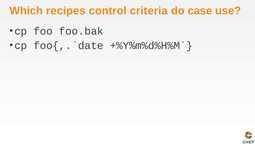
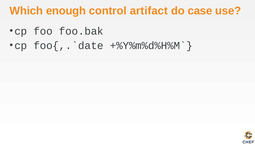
recipes: recipes -> enough
criteria: criteria -> artifact
